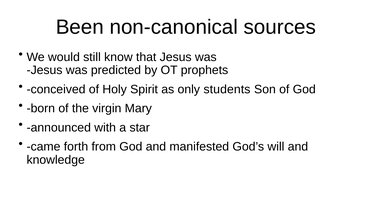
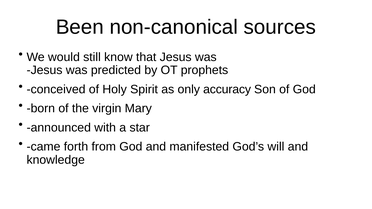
students: students -> accuracy
